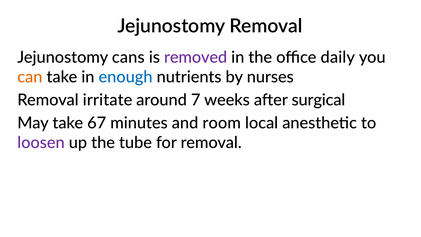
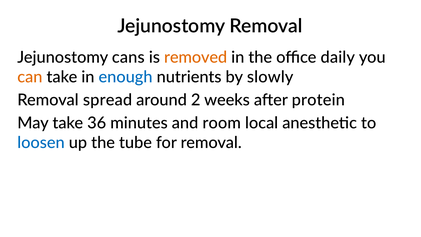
removed colour: purple -> orange
nurses: nurses -> slowly
irritate: irritate -> spread
7: 7 -> 2
surgical: surgical -> protein
67: 67 -> 36
loosen colour: purple -> blue
